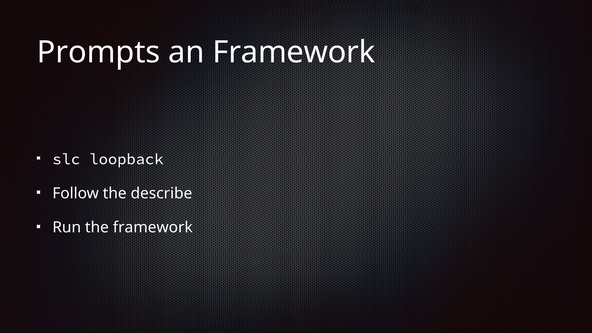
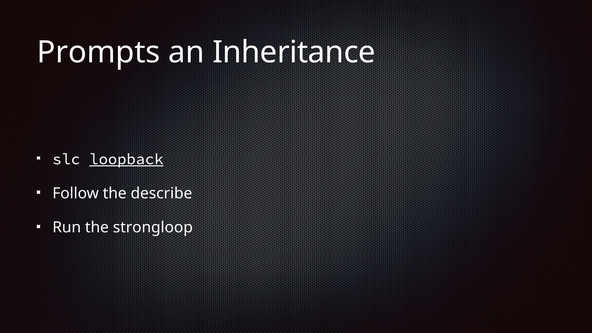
an Framework: Framework -> Inheritance
loopback underline: none -> present
the framework: framework -> strongloop
